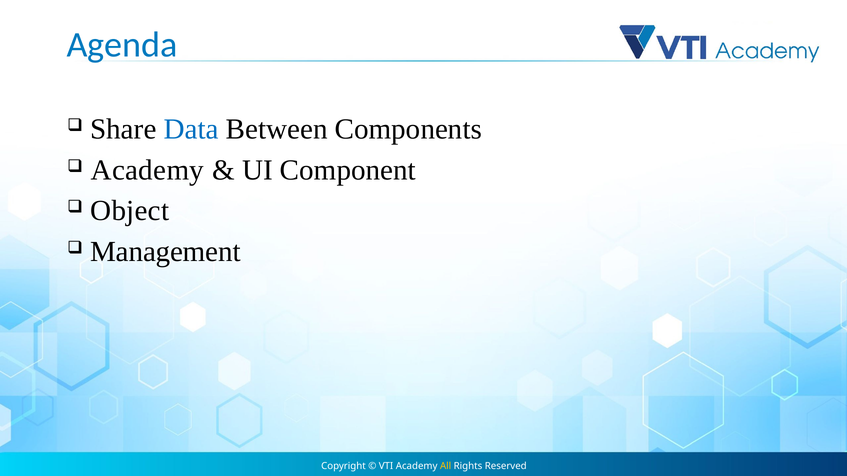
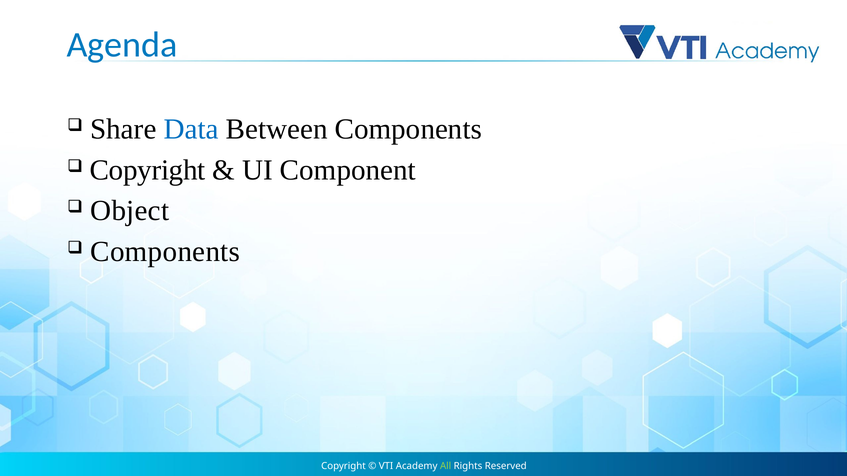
Academy at (147, 170): Academy -> Copyright
Management at (165, 252): Management -> Components
All colour: yellow -> light green
